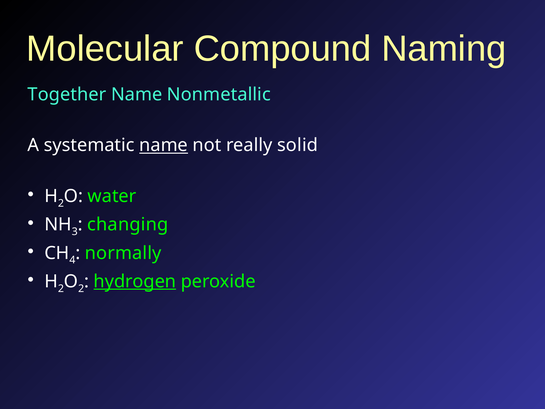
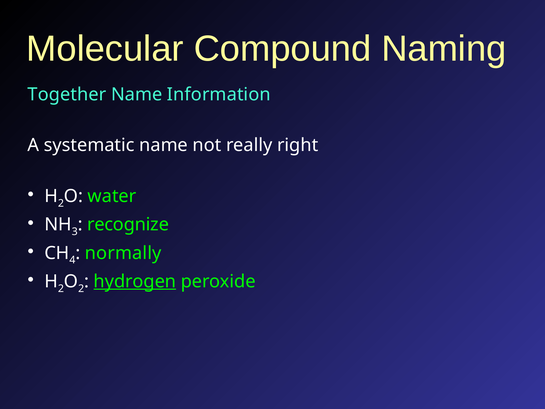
Nonmetallic: Nonmetallic -> Information
name at (164, 145) underline: present -> none
solid: solid -> right
changing: changing -> recognize
